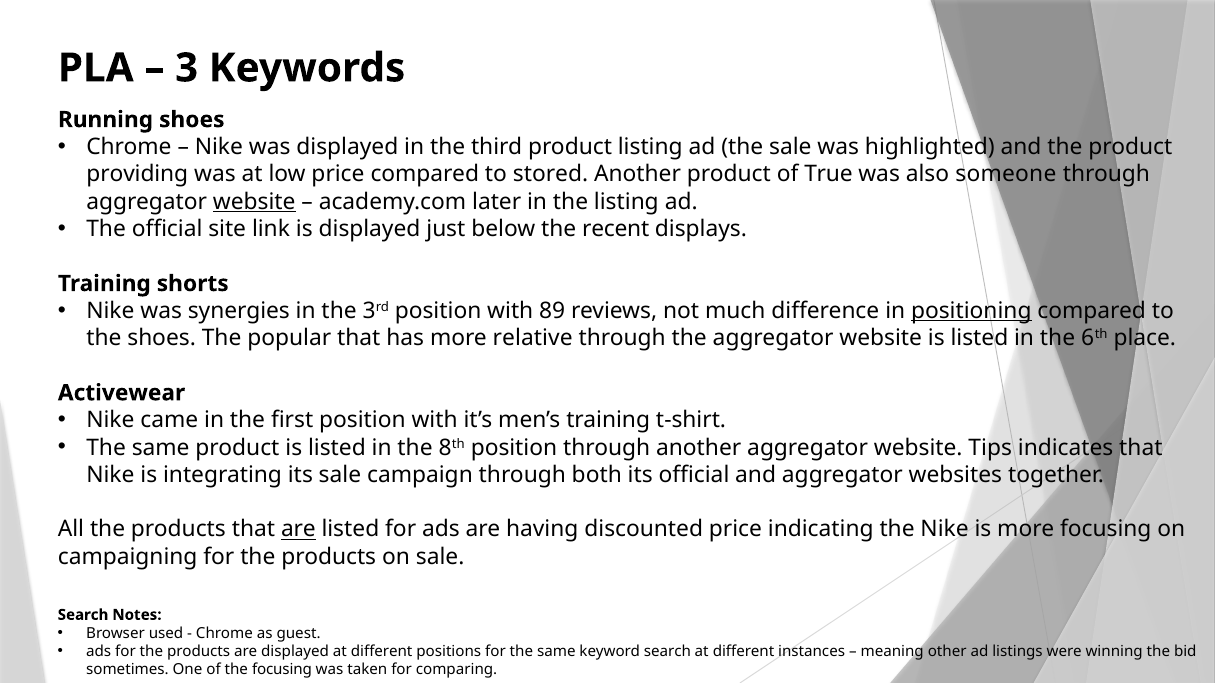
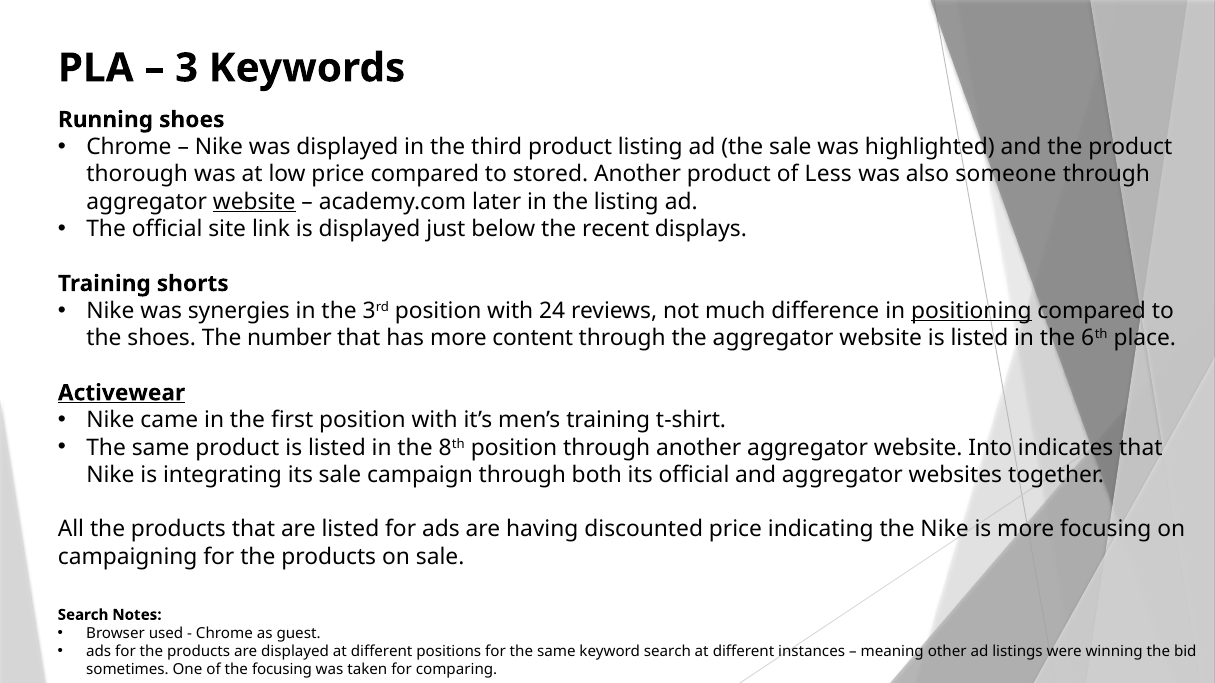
providing: providing -> thorough
True: True -> Less
89: 89 -> 24
popular: popular -> number
relative: relative -> content
Activewear underline: none -> present
Tips: Tips -> Into
are at (298, 530) underline: present -> none
